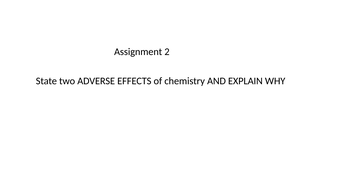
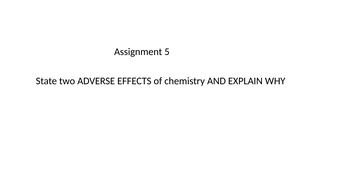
2: 2 -> 5
